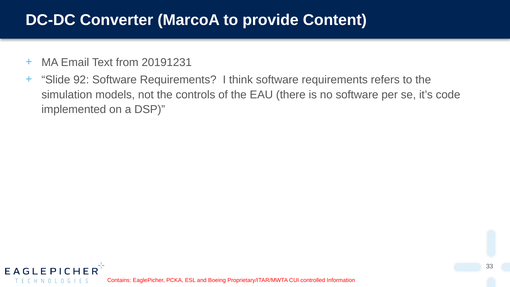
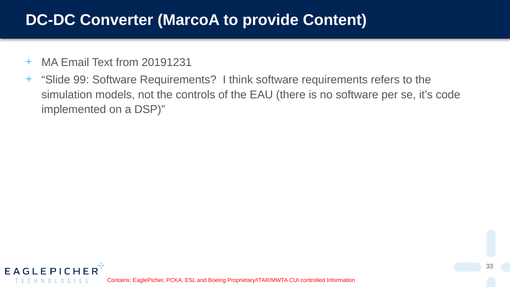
92: 92 -> 99
